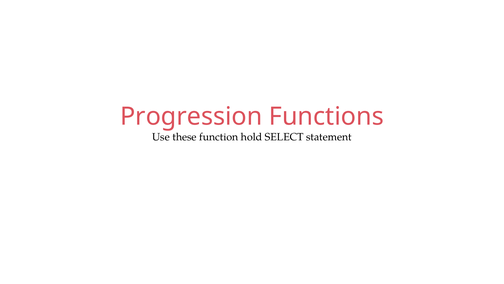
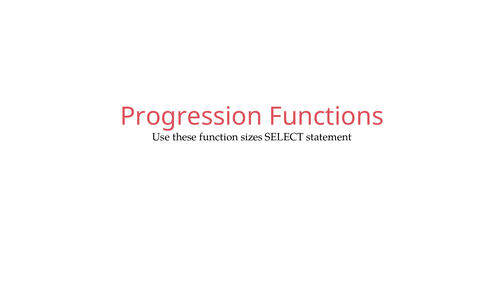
hold: hold -> sizes
